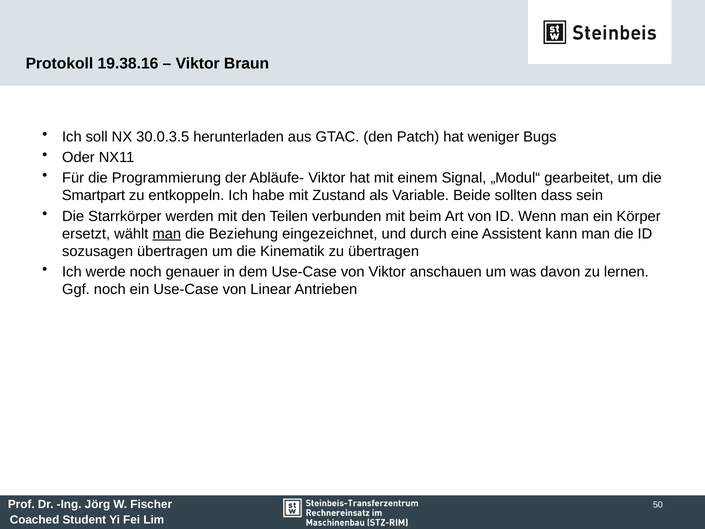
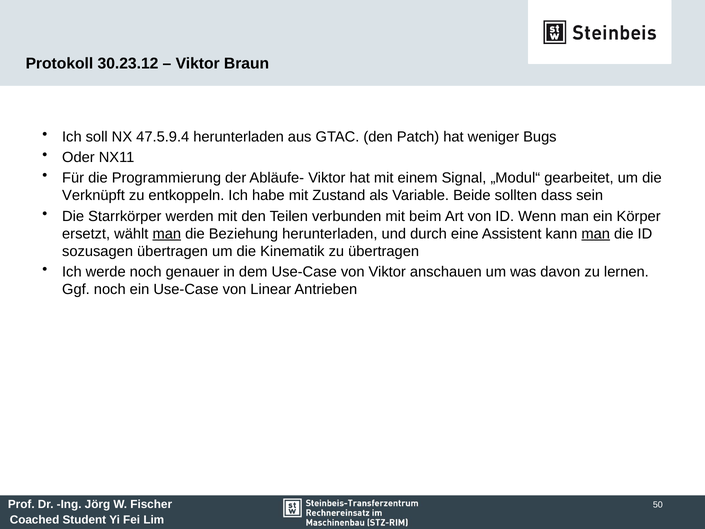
19.38.16: 19.38.16 -> 30.23.12
30.0.3.5: 30.0.3.5 -> 47.5.9.4
Smartpart: Smartpart -> Verknüpft
Beziehung eingezeichnet: eingezeichnet -> herunterladen
man at (596, 234) underline: none -> present
